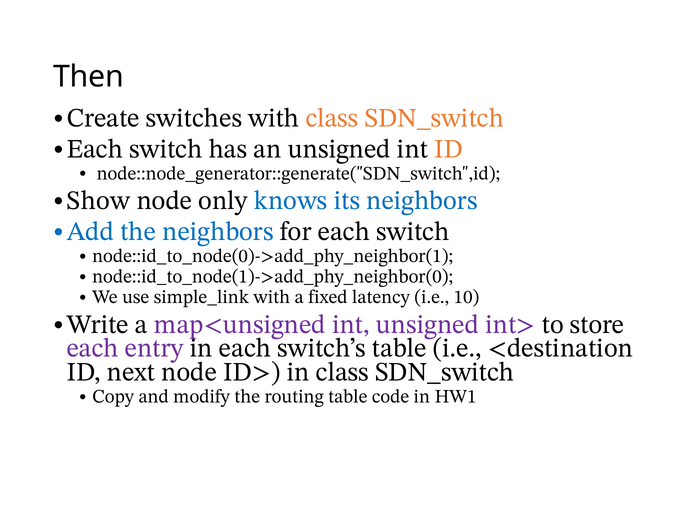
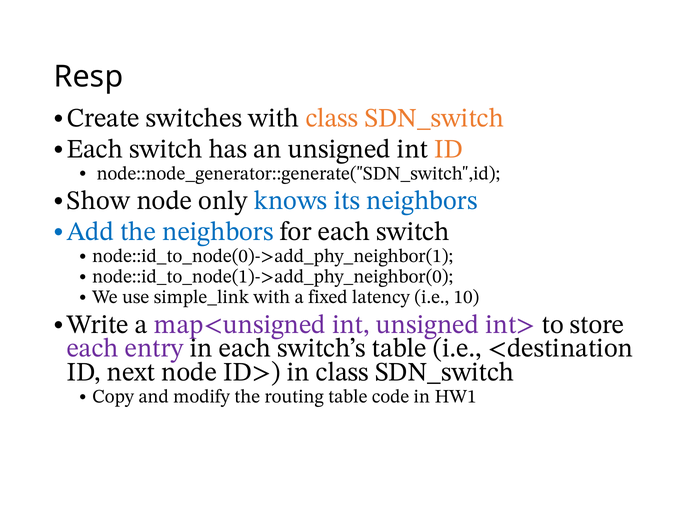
Then: Then -> Resp
